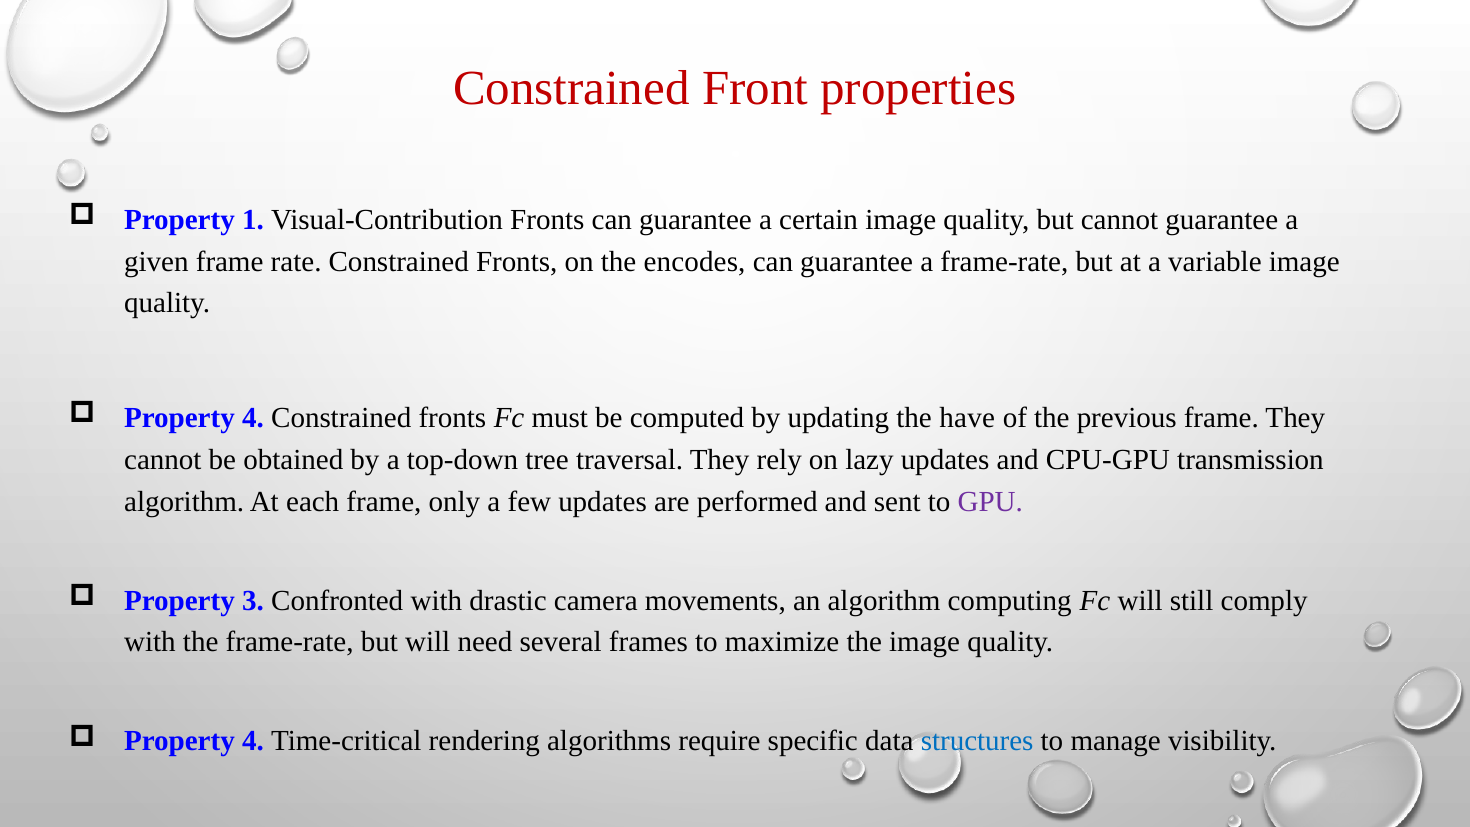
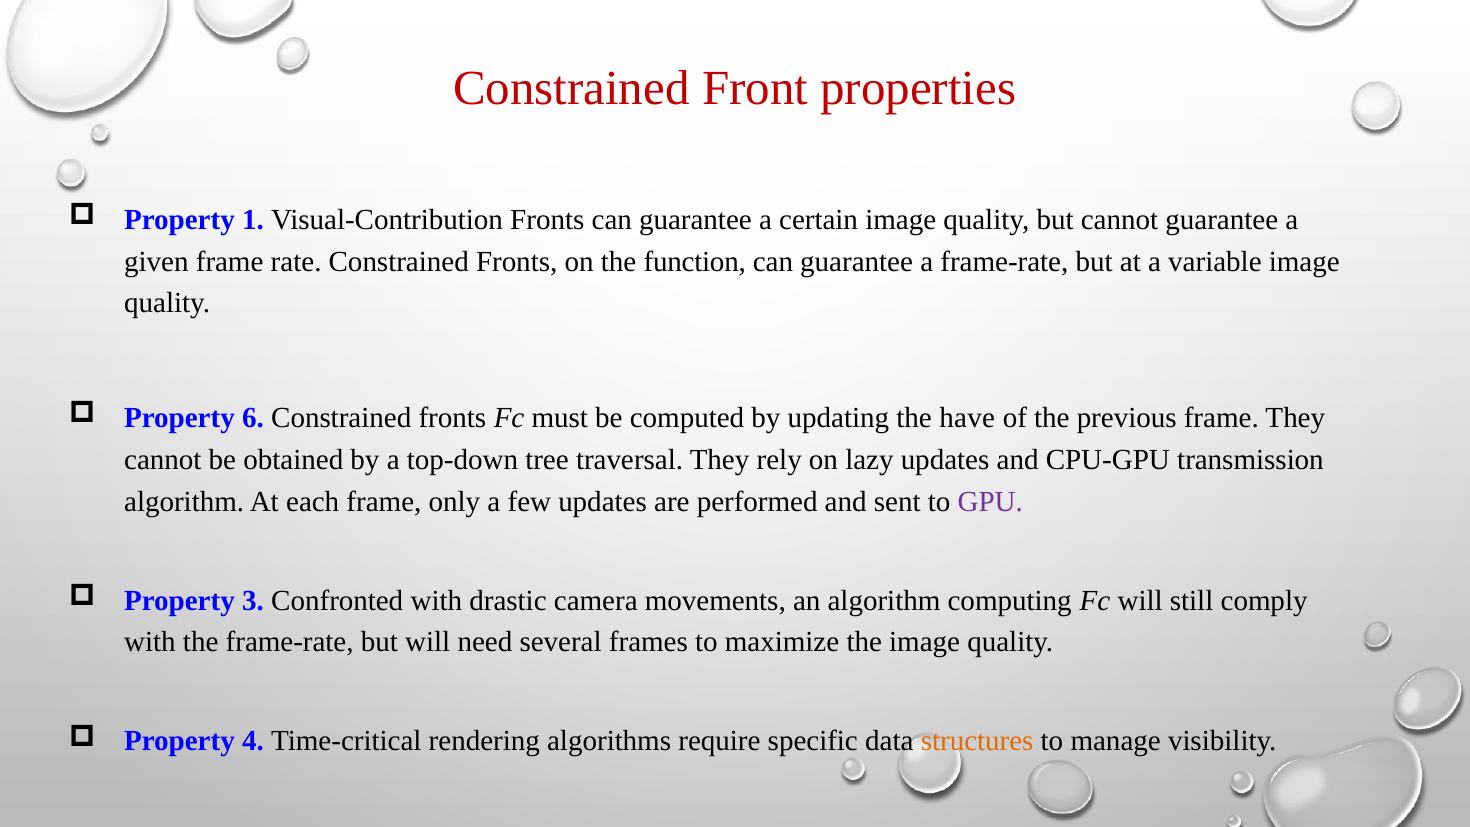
encodes: encodes -> function
4 at (253, 418): 4 -> 6
structures colour: blue -> orange
